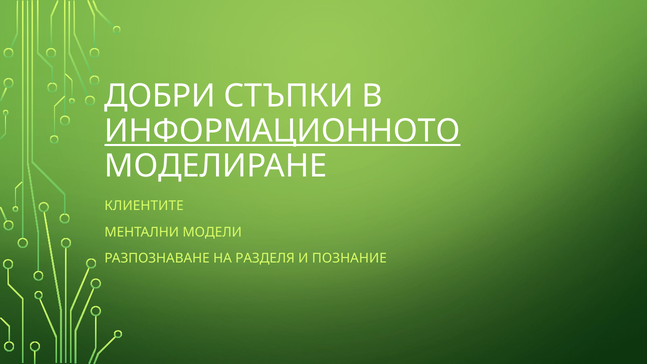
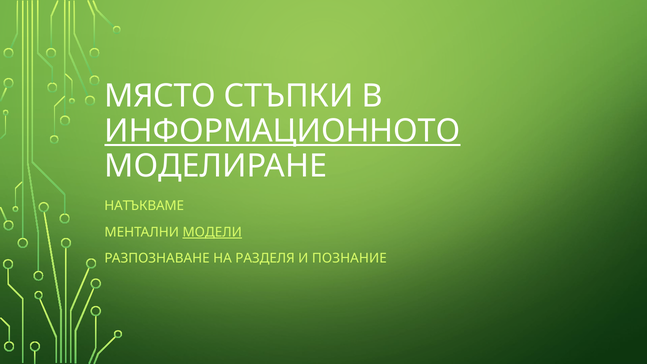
ДОБРИ: ДОБРИ -> МЯСТО
КЛИЕНТИТЕ: КЛИЕНТИТЕ -> НАТЪКВАМЕ
МОДЕЛИ underline: none -> present
